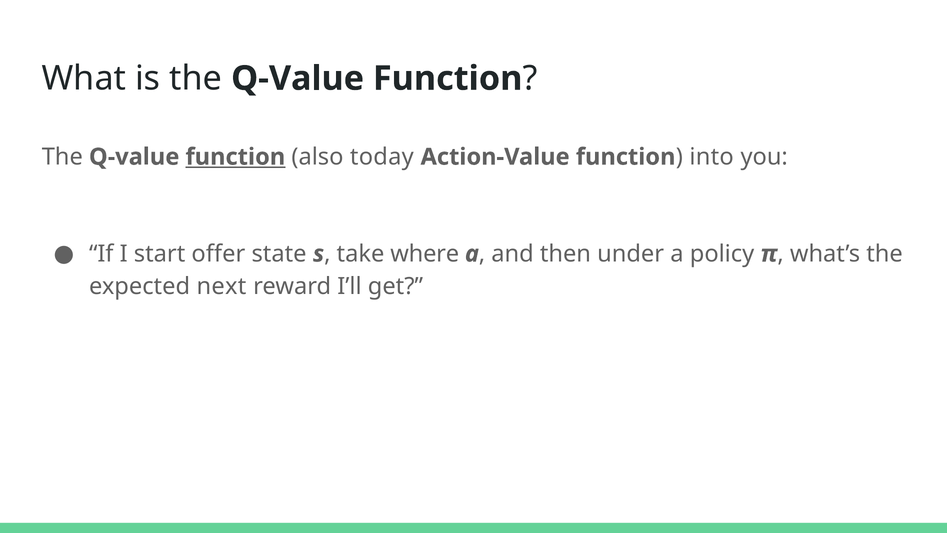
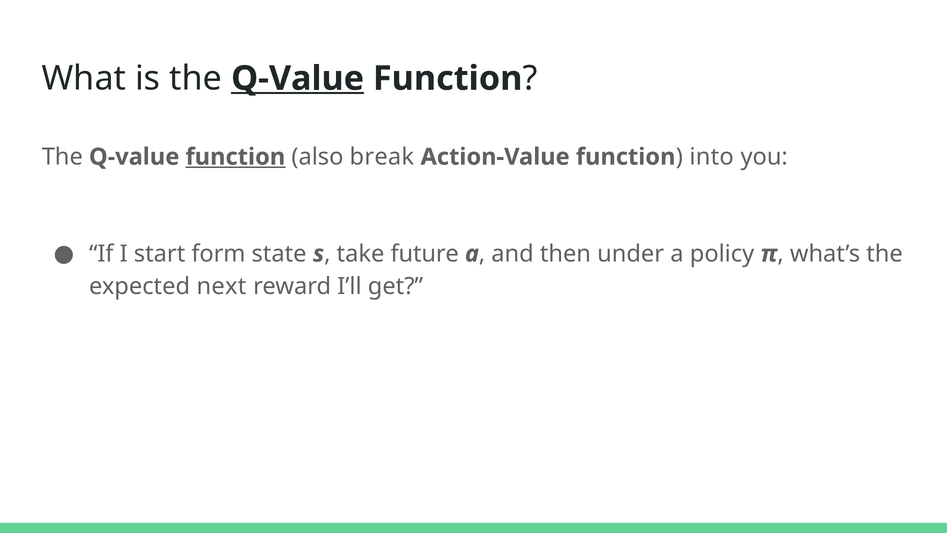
Q-Value at (298, 78) underline: none -> present
today: today -> break
offer: offer -> form
where: where -> future
